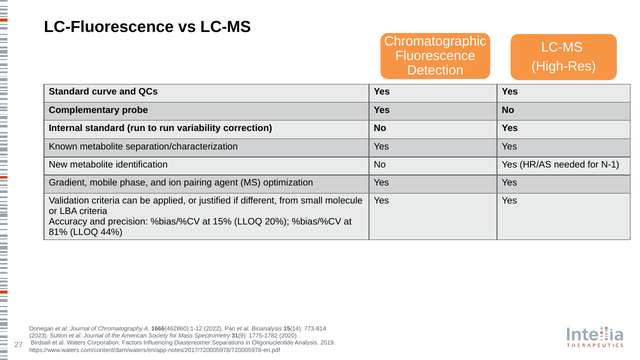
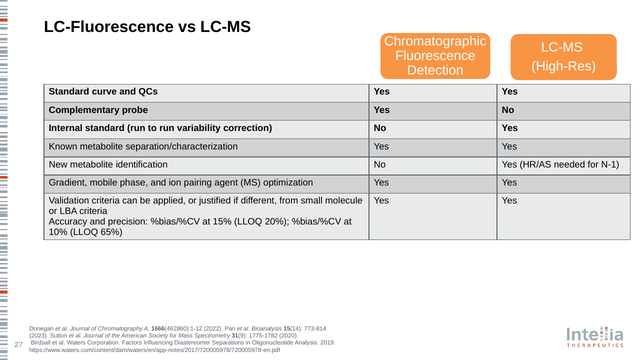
81%: 81% -> 10%
44%: 44% -> 65%
